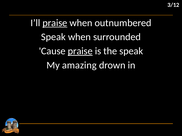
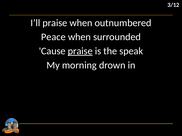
praise at (55, 23) underline: present -> none
Speak at (53, 37): Speak -> Peace
amazing: amazing -> morning
